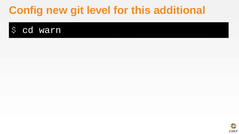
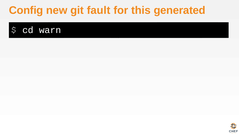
level: level -> fault
additional: additional -> generated
